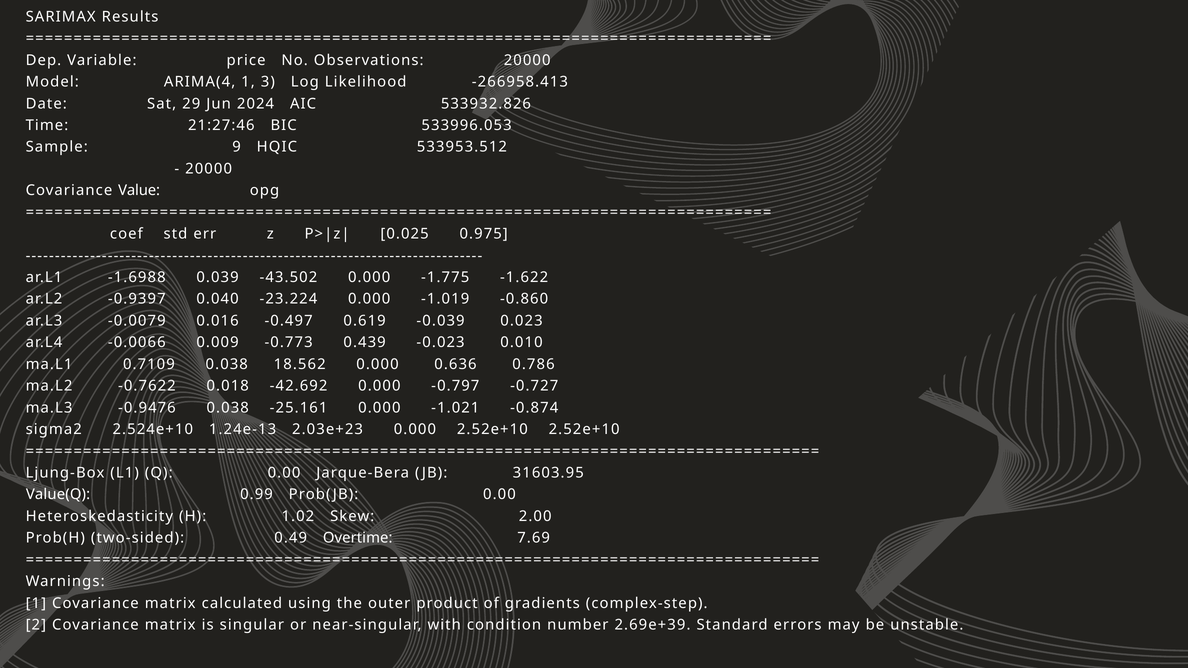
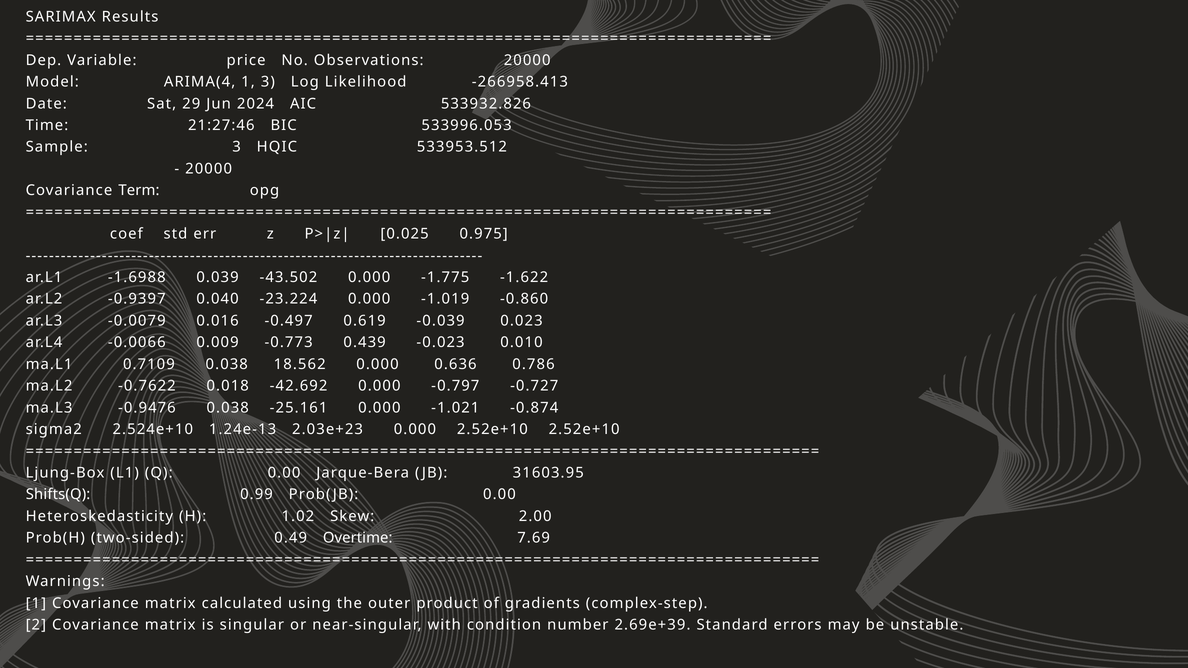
Sample 9: 9 -> 3
Value: Value -> Term
Value(Q: Value(Q -> Shifts(Q
